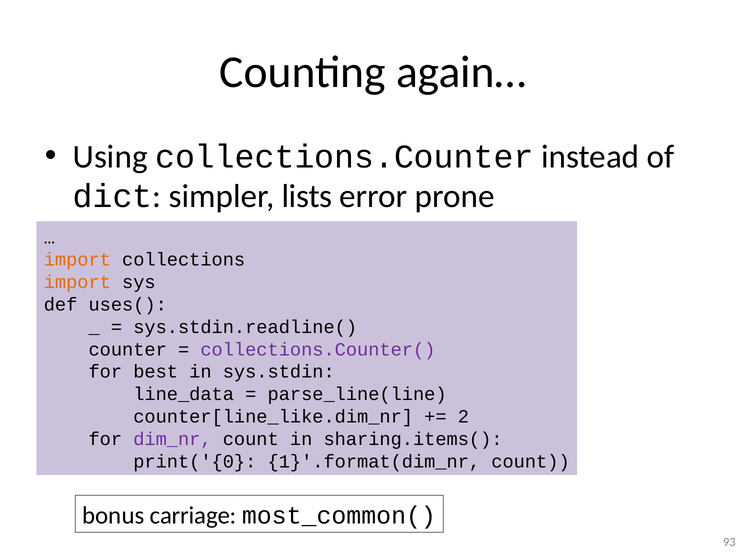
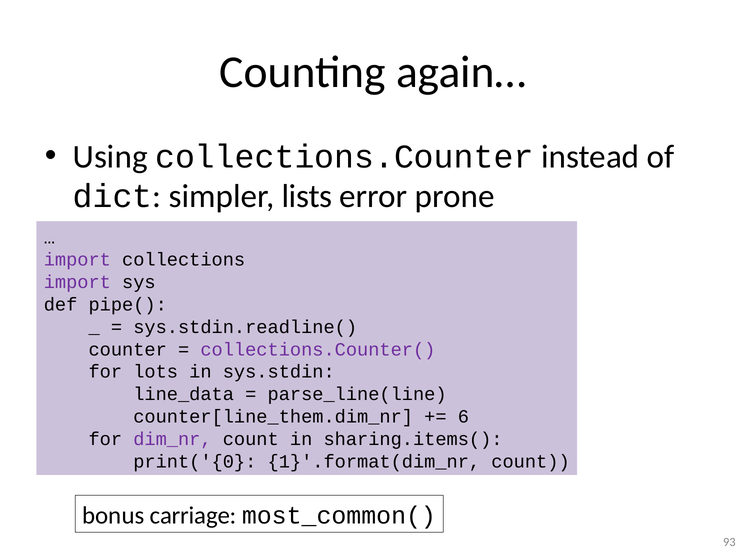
import at (77, 260) colour: orange -> purple
import at (77, 282) colour: orange -> purple
uses(: uses( -> pipe(
best: best -> lots
counter[line_like.dim_nr: counter[line_like.dim_nr -> counter[line_them.dim_nr
2: 2 -> 6
